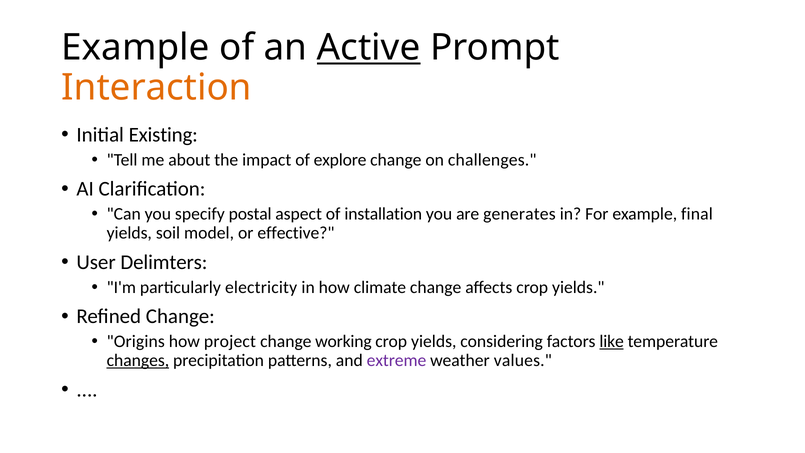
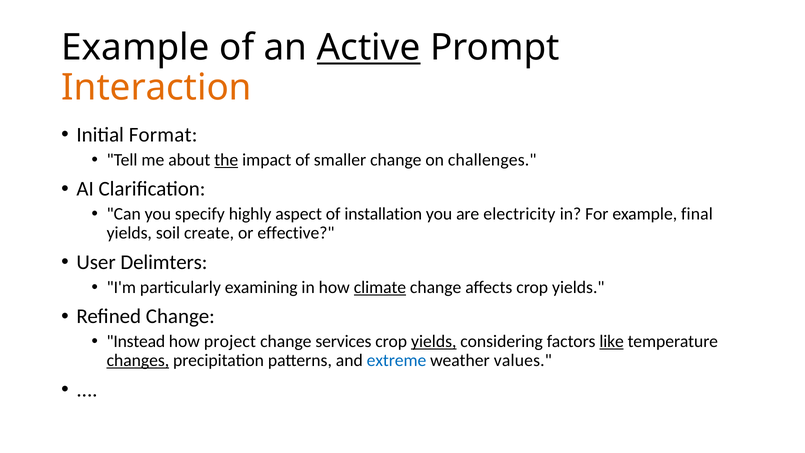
Existing: Existing -> Format
the underline: none -> present
explore: explore -> smaller
postal: postal -> highly
generates: generates -> electricity
model: model -> create
electricity: electricity -> examining
climate underline: none -> present
Origins: Origins -> Instead
working: working -> services
yields at (434, 341) underline: none -> present
extreme colour: purple -> blue
